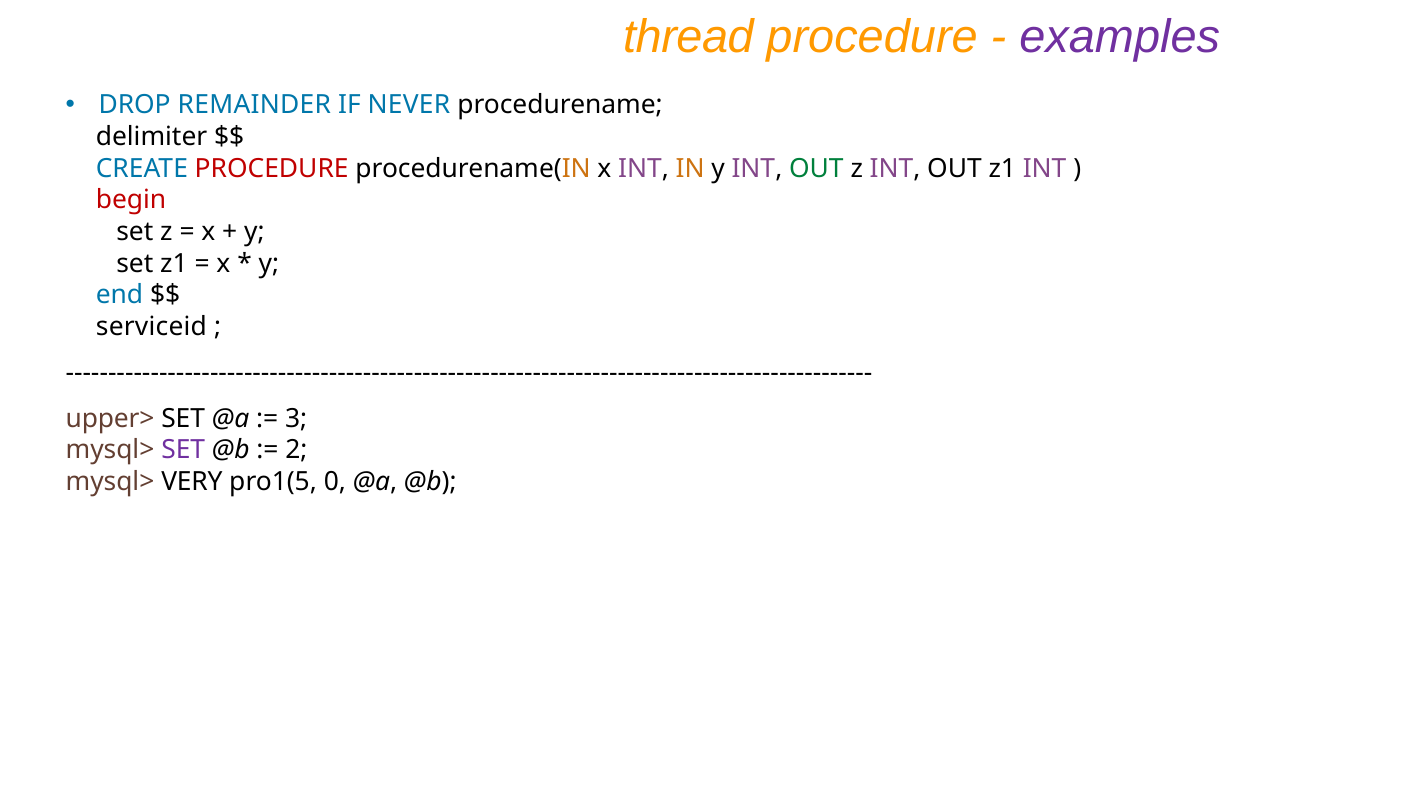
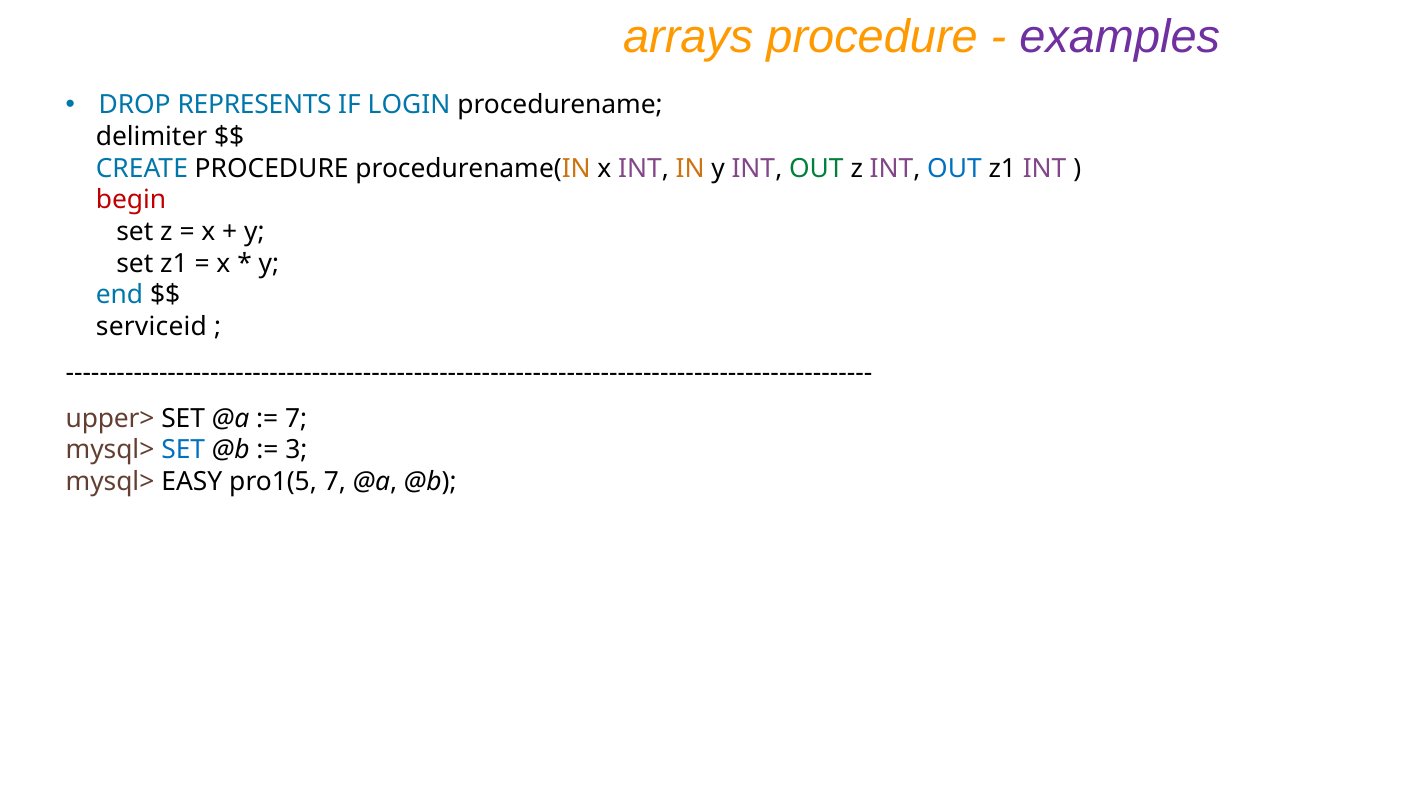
thread: thread -> arrays
REMAINDER: REMAINDER -> REPRESENTS
NEVER: NEVER -> LOGIN
PROCEDURE at (272, 168) colour: red -> black
OUT at (954, 168) colour: black -> blue
3 at (296, 418): 3 -> 7
SET at (183, 450) colour: purple -> blue
2: 2 -> 3
VERY: VERY -> EASY
pro1(5 0: 0 -> 7
